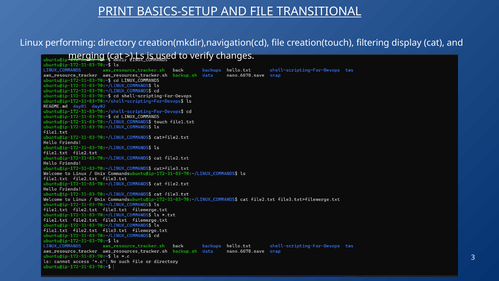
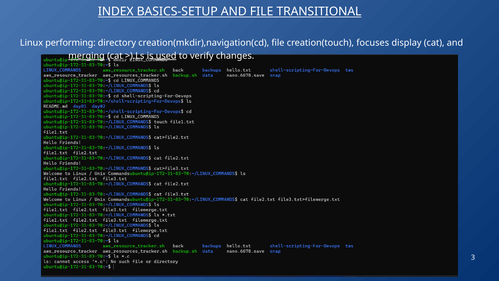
PRINT: PRINT -> INDEX
filtering: filtering -> focuses
used underline: none -> present
